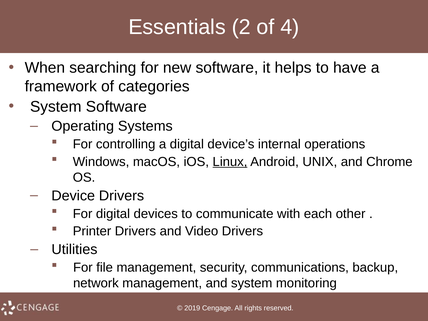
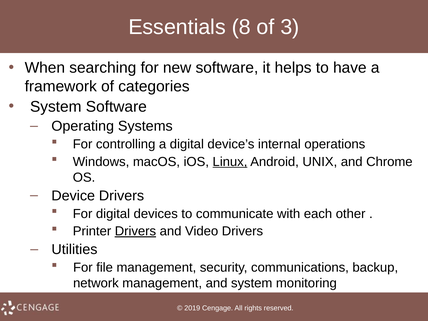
2: 2 -> 8
4: 4 -> 3
Drivers at (135, 231) underline: none -> present
